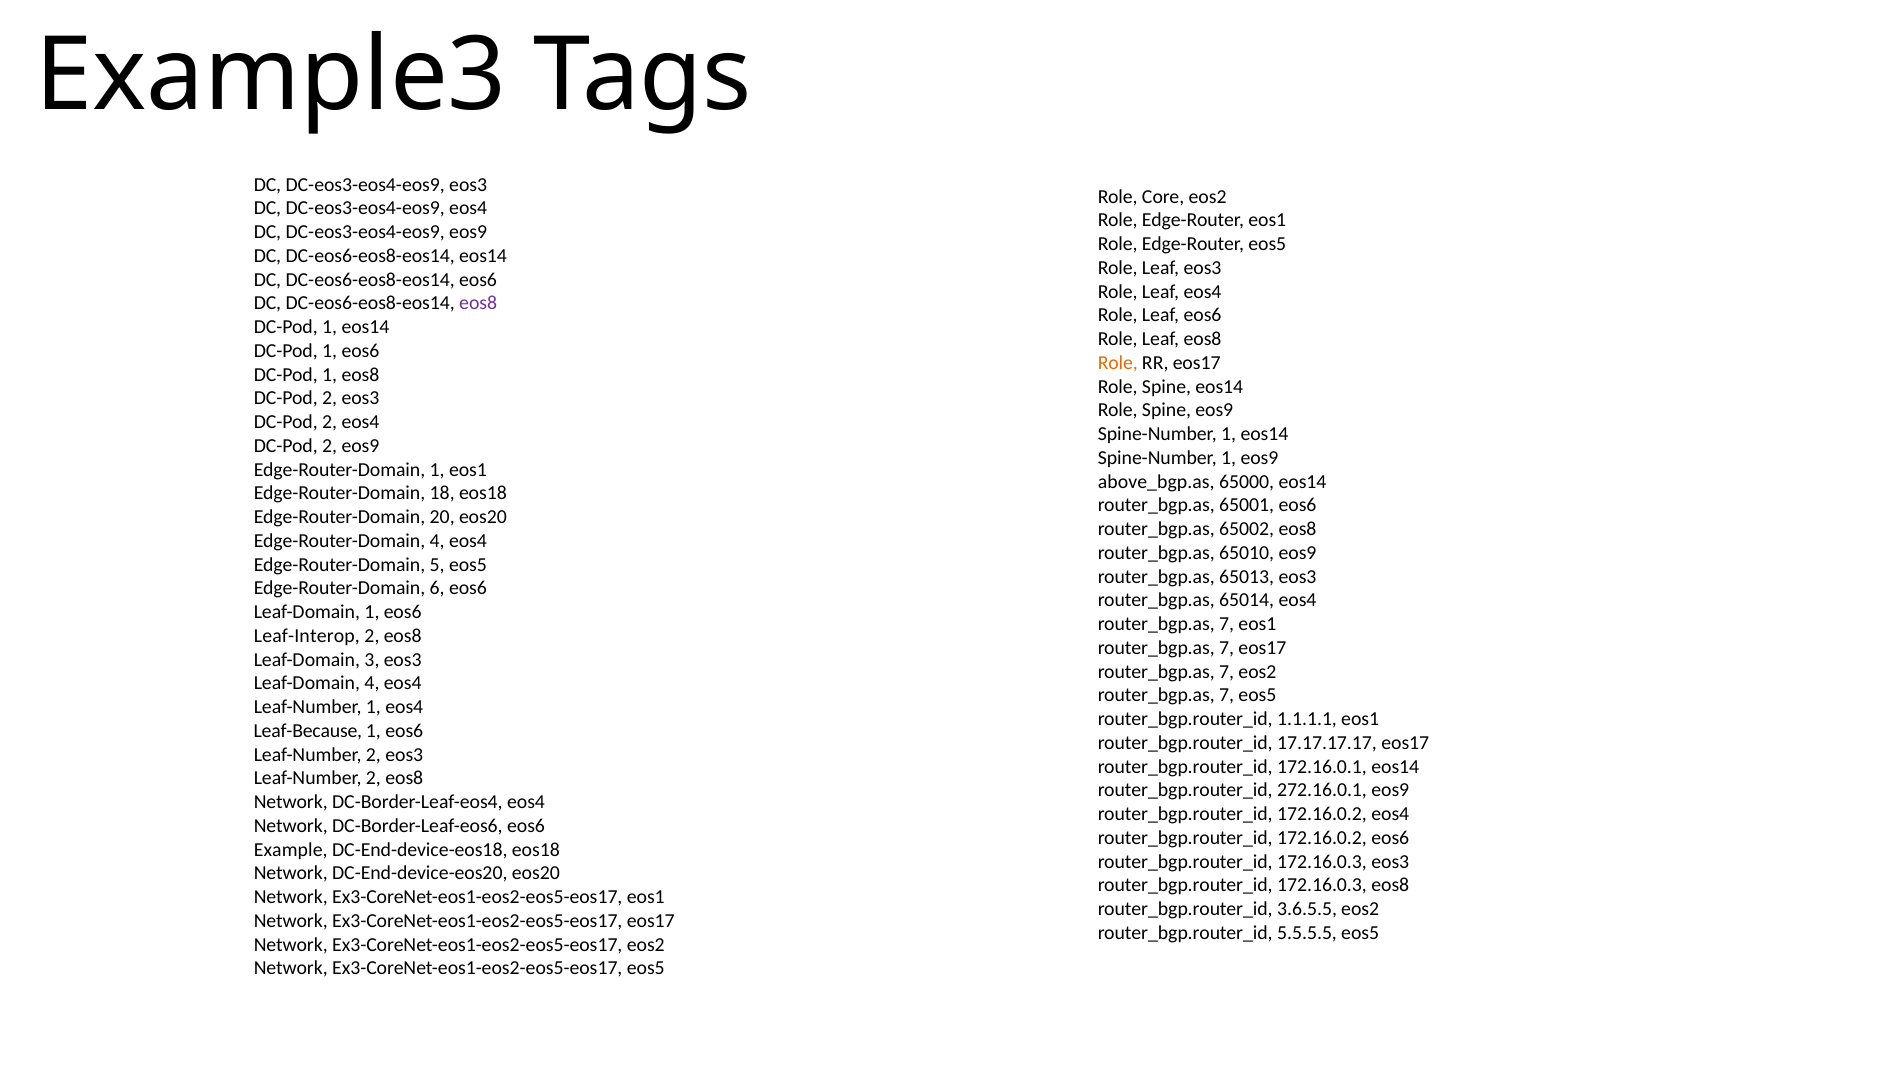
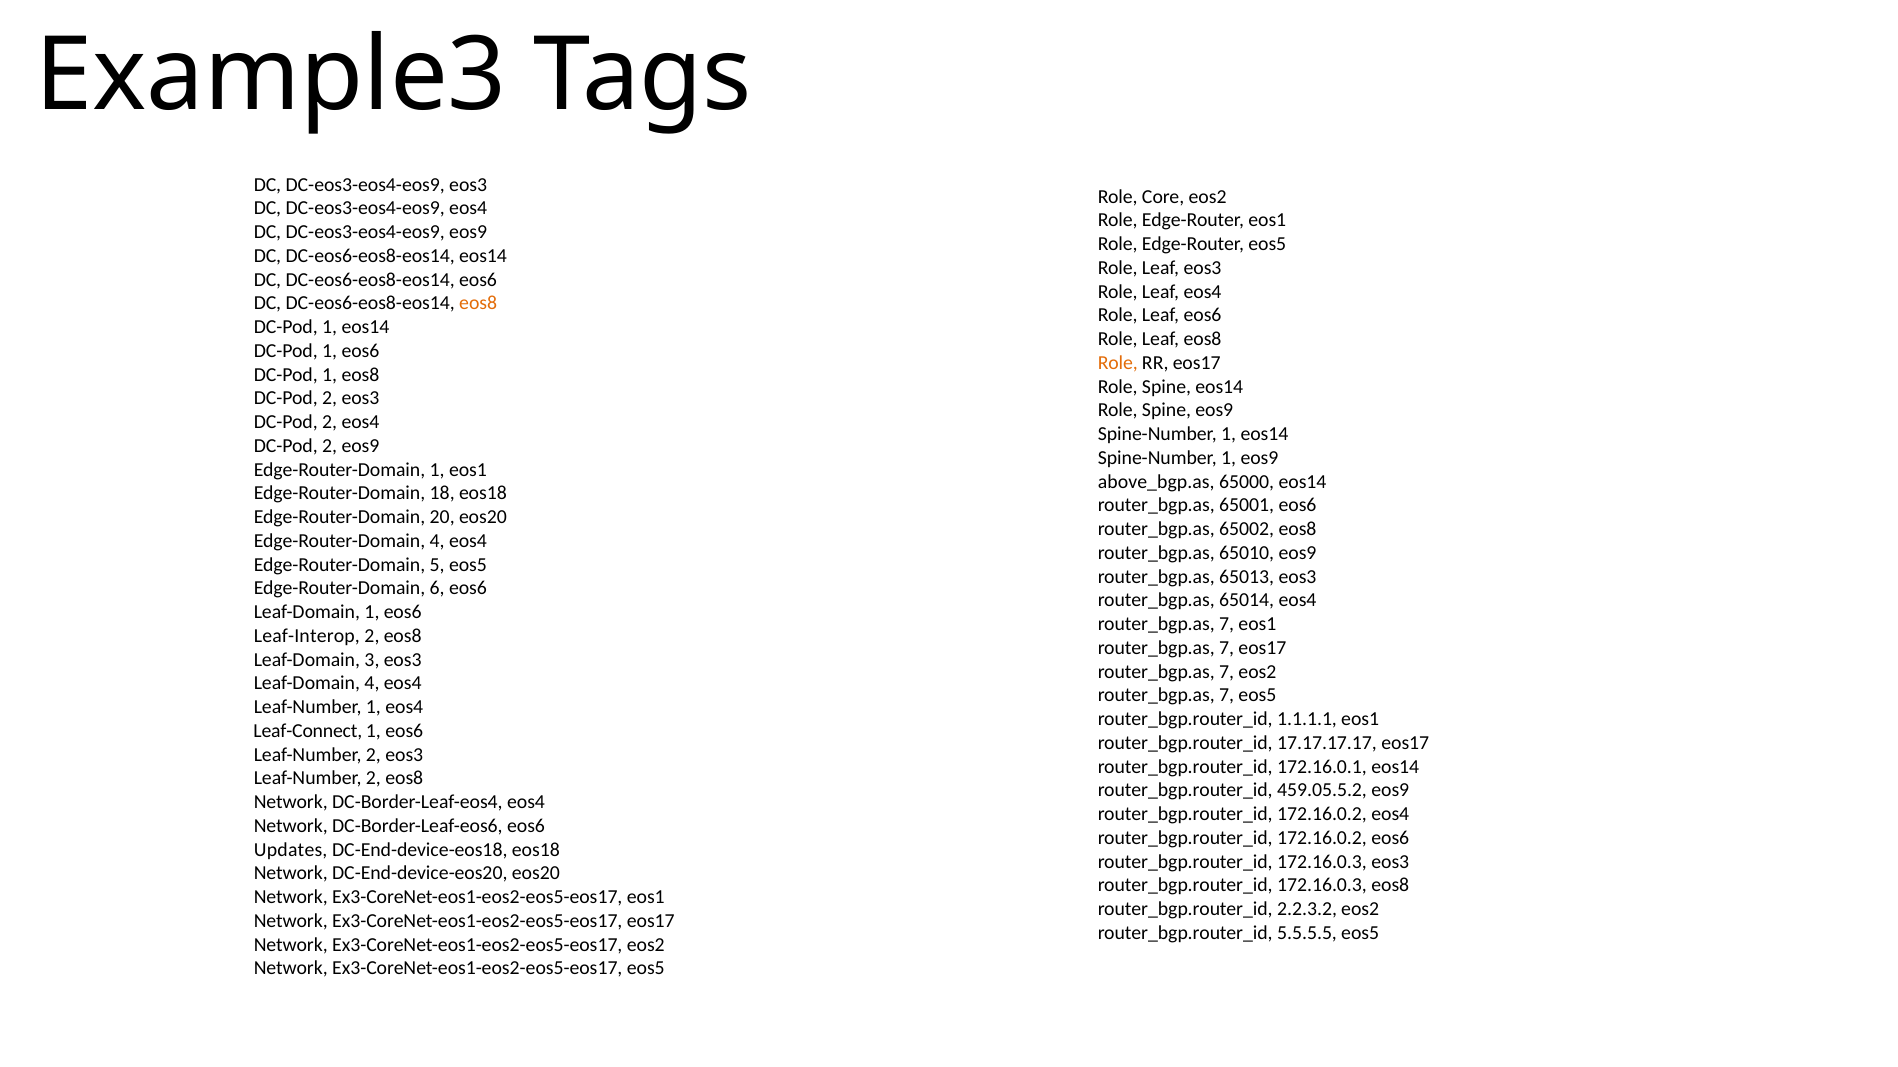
eos8 at (478, 304) colour: purple -> orange
Leaf-Because: Leaf-Because -> Leaf-Connect
272.16.0.1: 272.16.0.1 -> 459.05.5.2
Example: Example -> Updates
3.6.5.5: 3.6.5.5 -> 2.2.3.2
